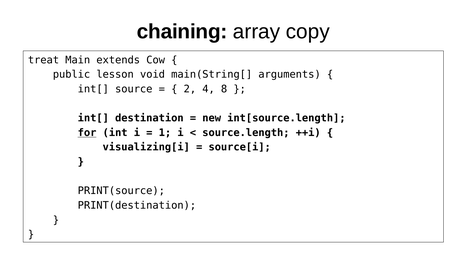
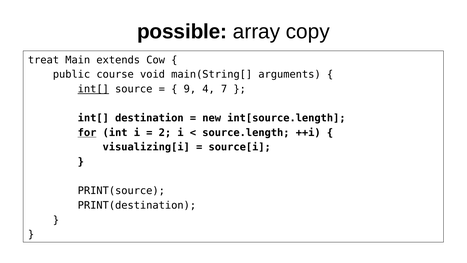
chaining: chaining -> possible
lesson: lesson -> course
int[ at (93, 89) underline: none -> present
2: 2 -> 9
8: 8 -> 7
1: 1 -> 2
